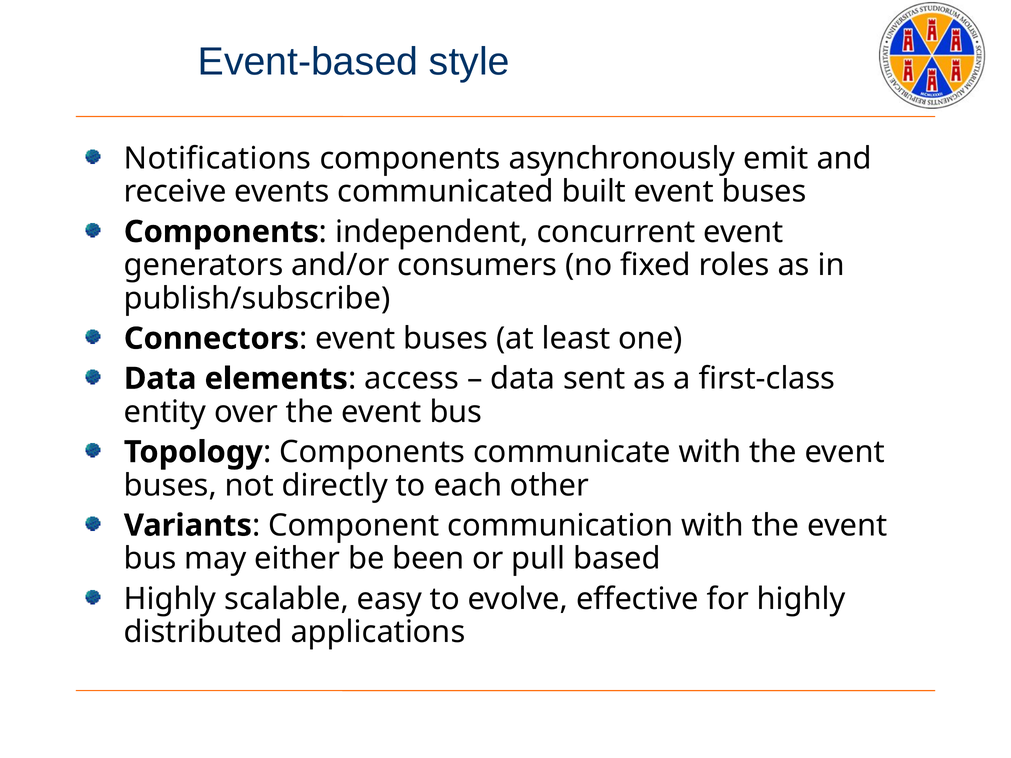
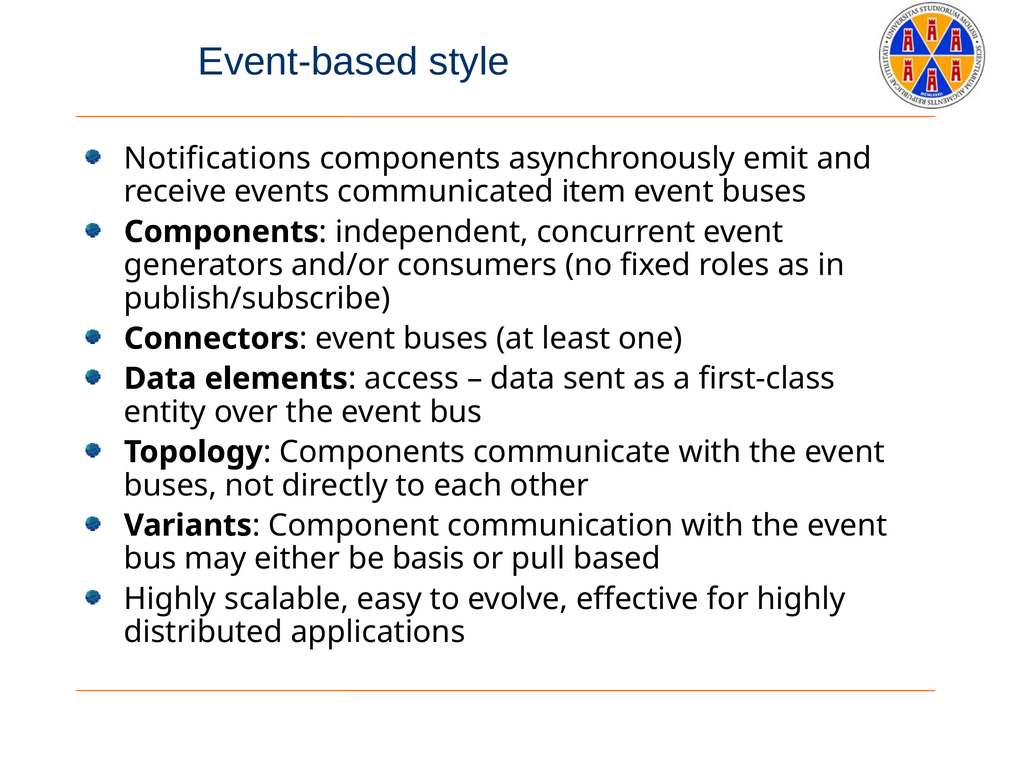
built: built -> item
been: been -> basis
